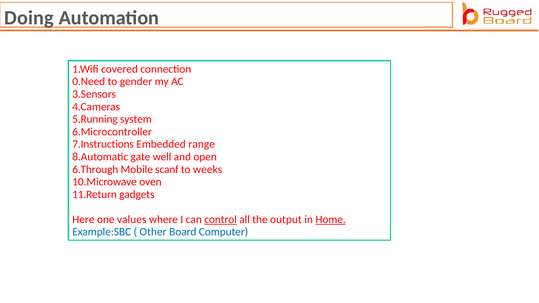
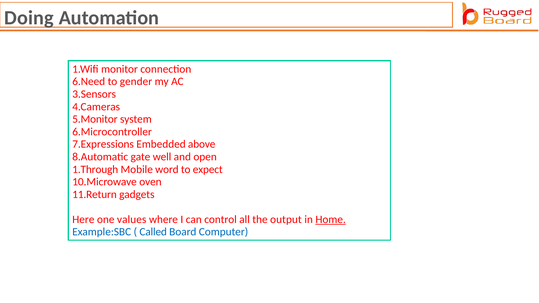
covered: covered -> monitor
0.Need: 0.Need -> 6.Need
5.Running: 5.Running -> 5.Monitor
7.Instructions: 7.Instructions -> 7.Expressions
range: range -> above
6.Through: 6.Through -> 1.Through
scanf: scanf -> word
weeks: weeks -> expect
control underline: present -> none
Other: Other -> Called
